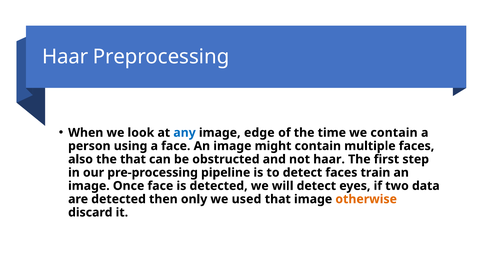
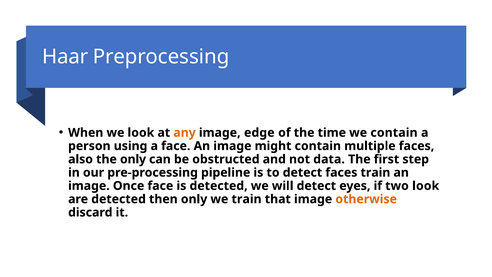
any colour: blue -> orange
the that: that -> only
not haar: haar -> data
two data: data -> look
we used: used -> train
